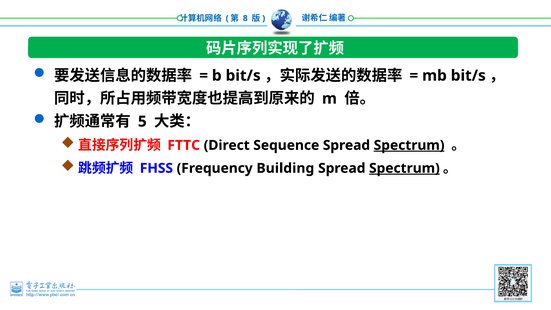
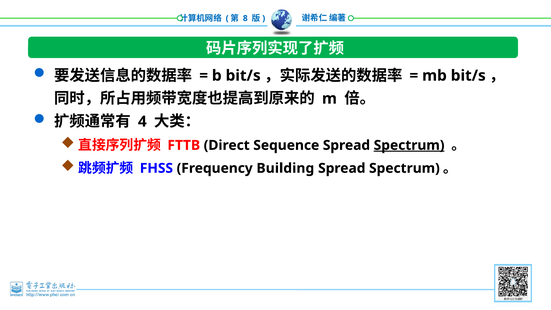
5: 5 -> 4
FTTC: FTTC -> FTTB
Spectrum at (404, 168) underline: present -> none
